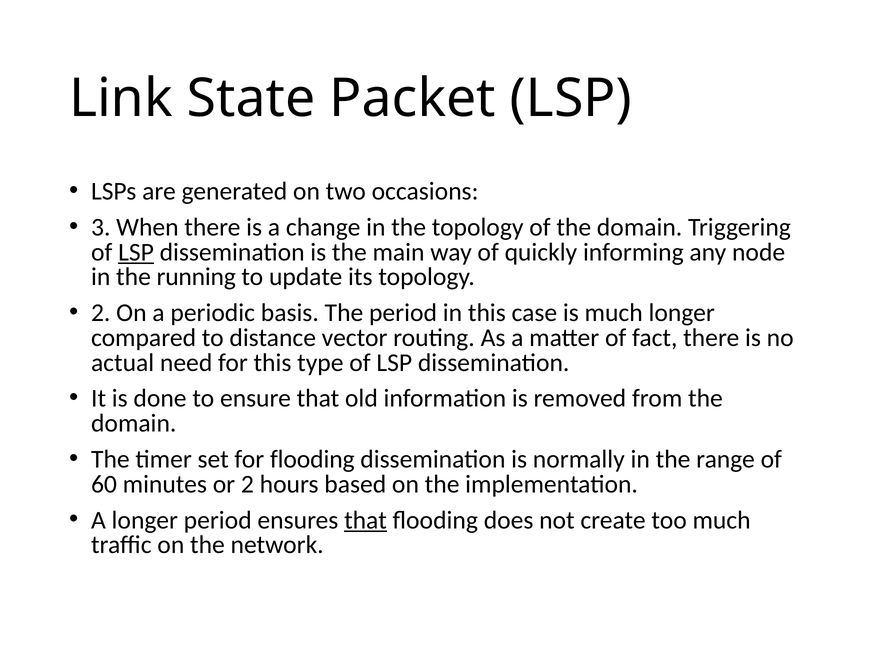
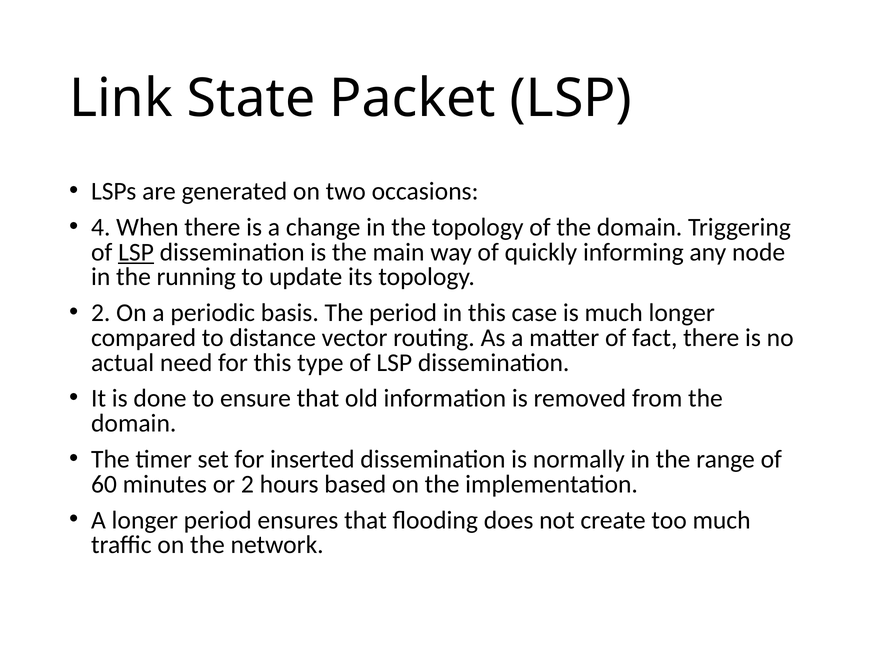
3: 3 -> 4
for flooding: flooding -> inserted
that at (365, 520) underline: present -> none
